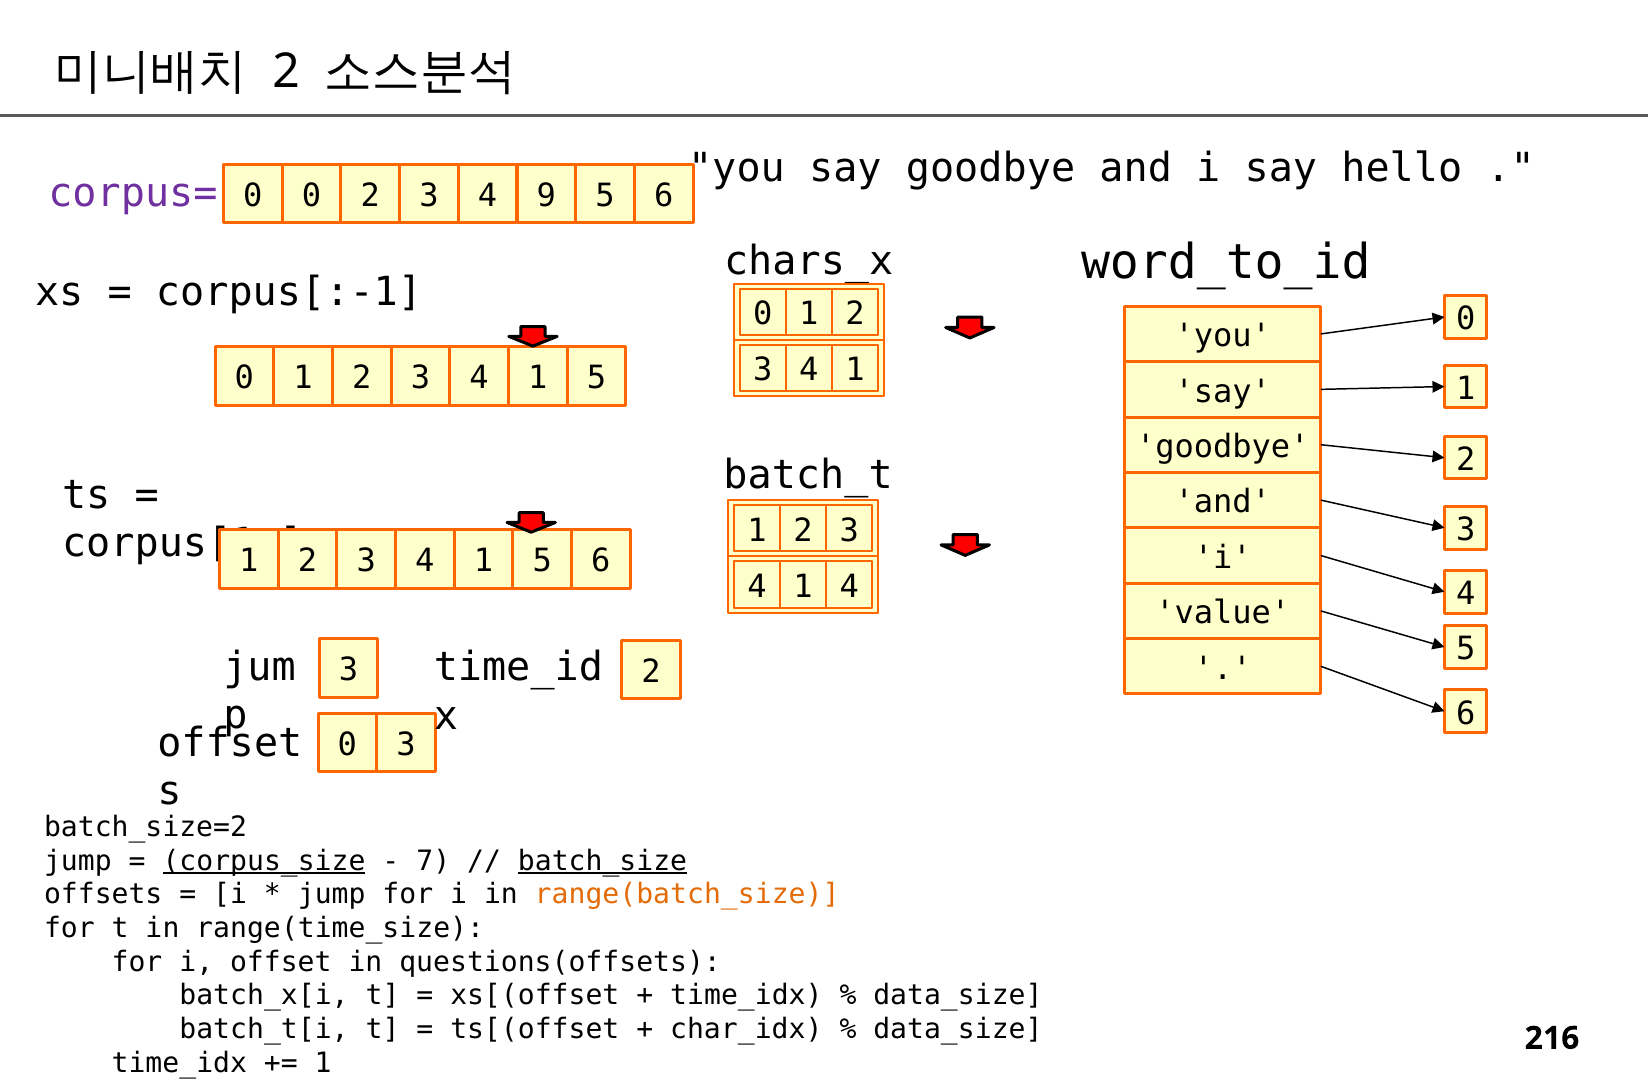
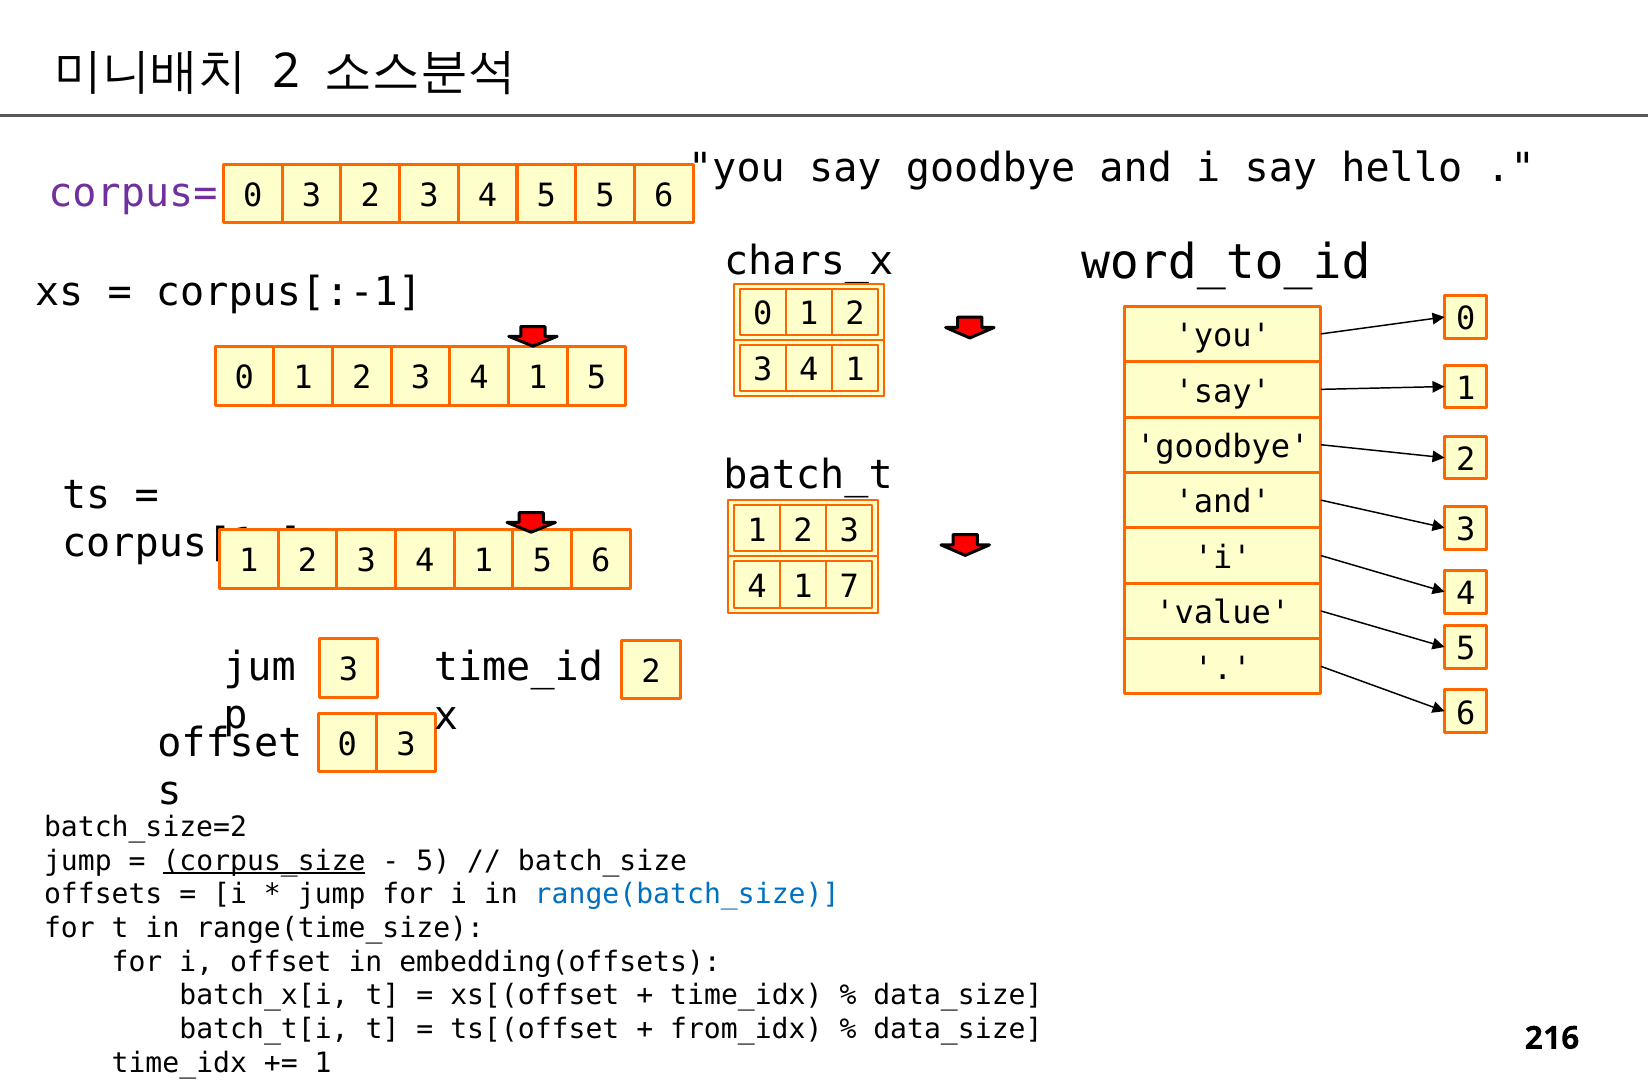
0 0: 0 -> 3
9 at (546, 196): 9 -> 5
1 4: 4 -> 7
7 at (433, 861): 7 -> 5
batch_size underline: present -> none
range(batch_size colour: orange -> blue
questions(offsets: questions(offsets -> embedding(offsets
char_idx: char_idx -> from_idx
